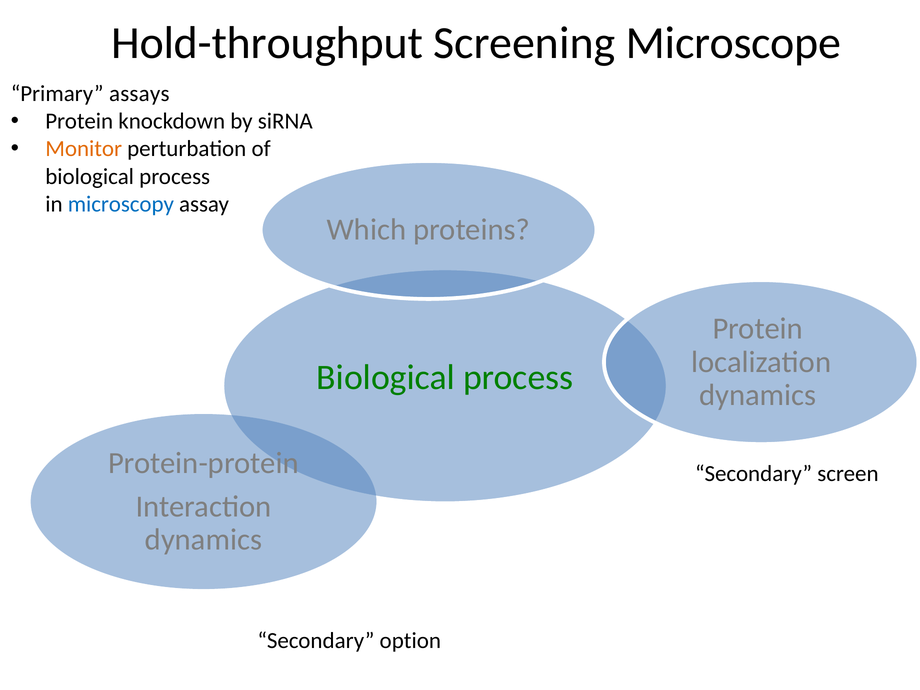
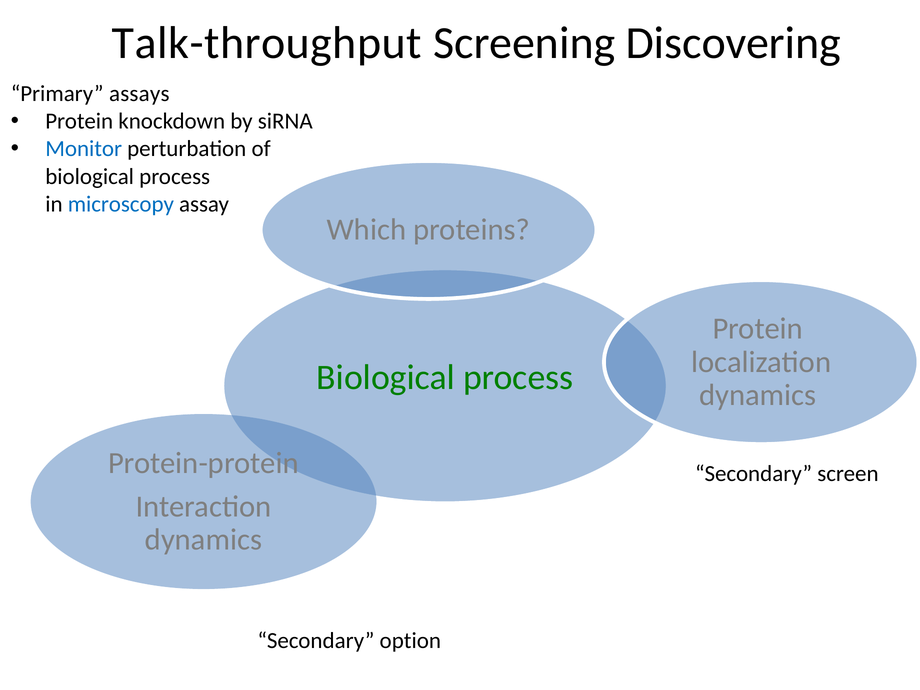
Hold-throughput: Hold-throughput -> Talk-throughput
Microscope: Microscope -> Discovering
Monitor colour: orange -> blue
